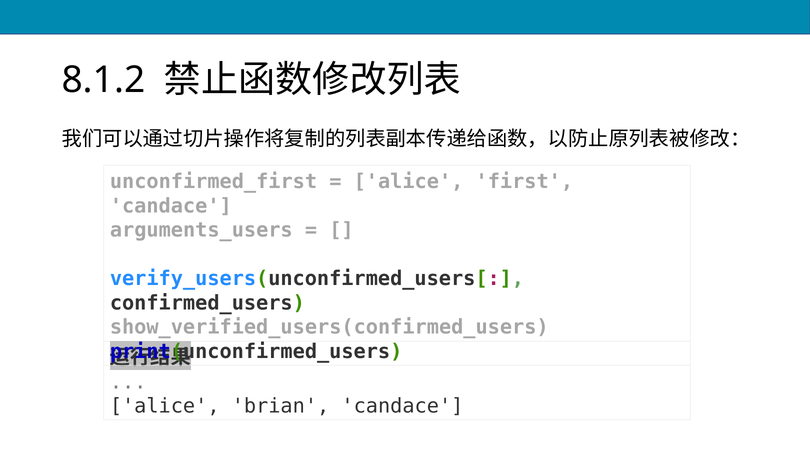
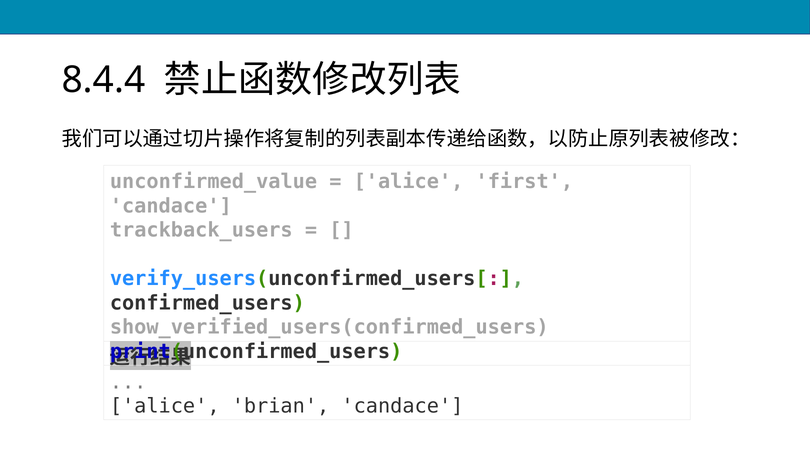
8.1.2: 8.1.2 -> 8.4.4
unconfirmed_first: unconfirmed_first -> unconfirmed_value
arguments_users: arguments_users -> trackback_users
